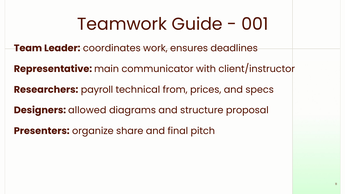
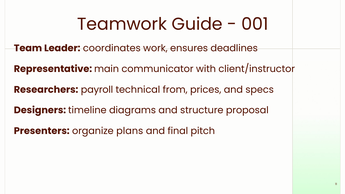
allowed: allowed -> timeline
share: share -> plans
